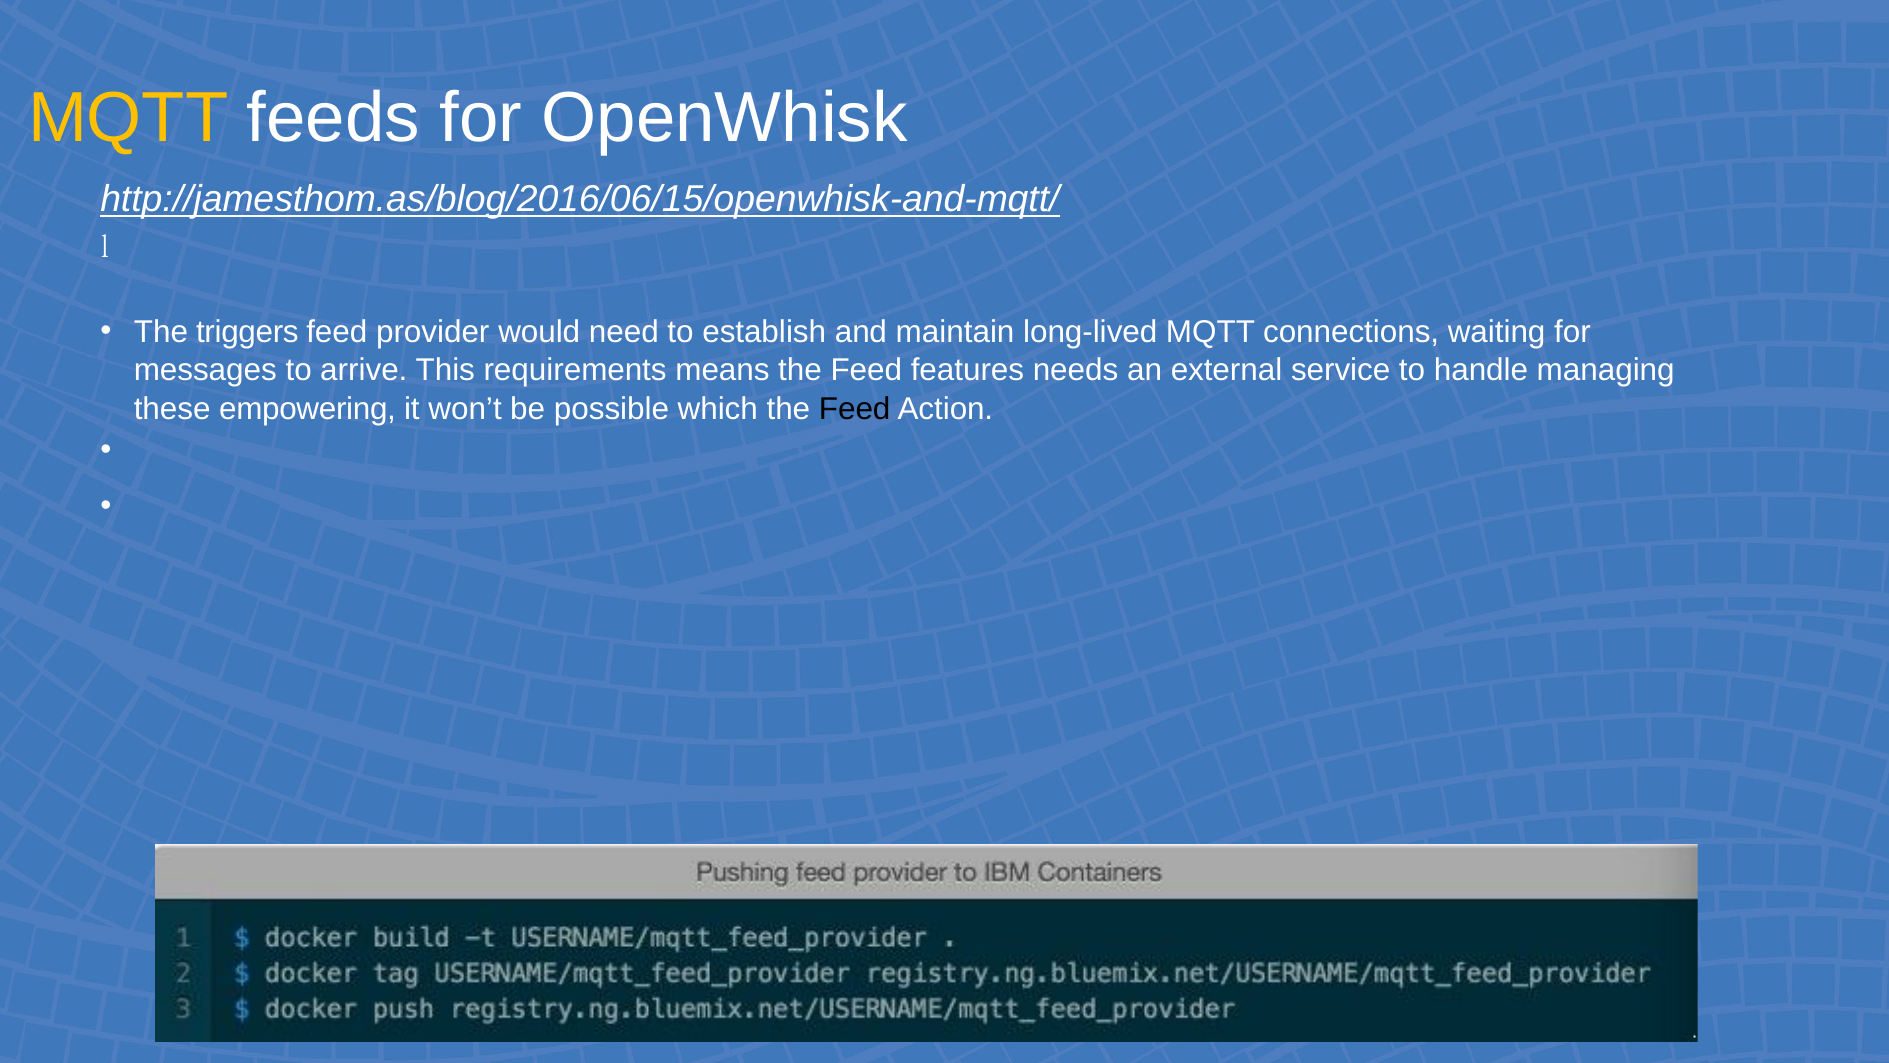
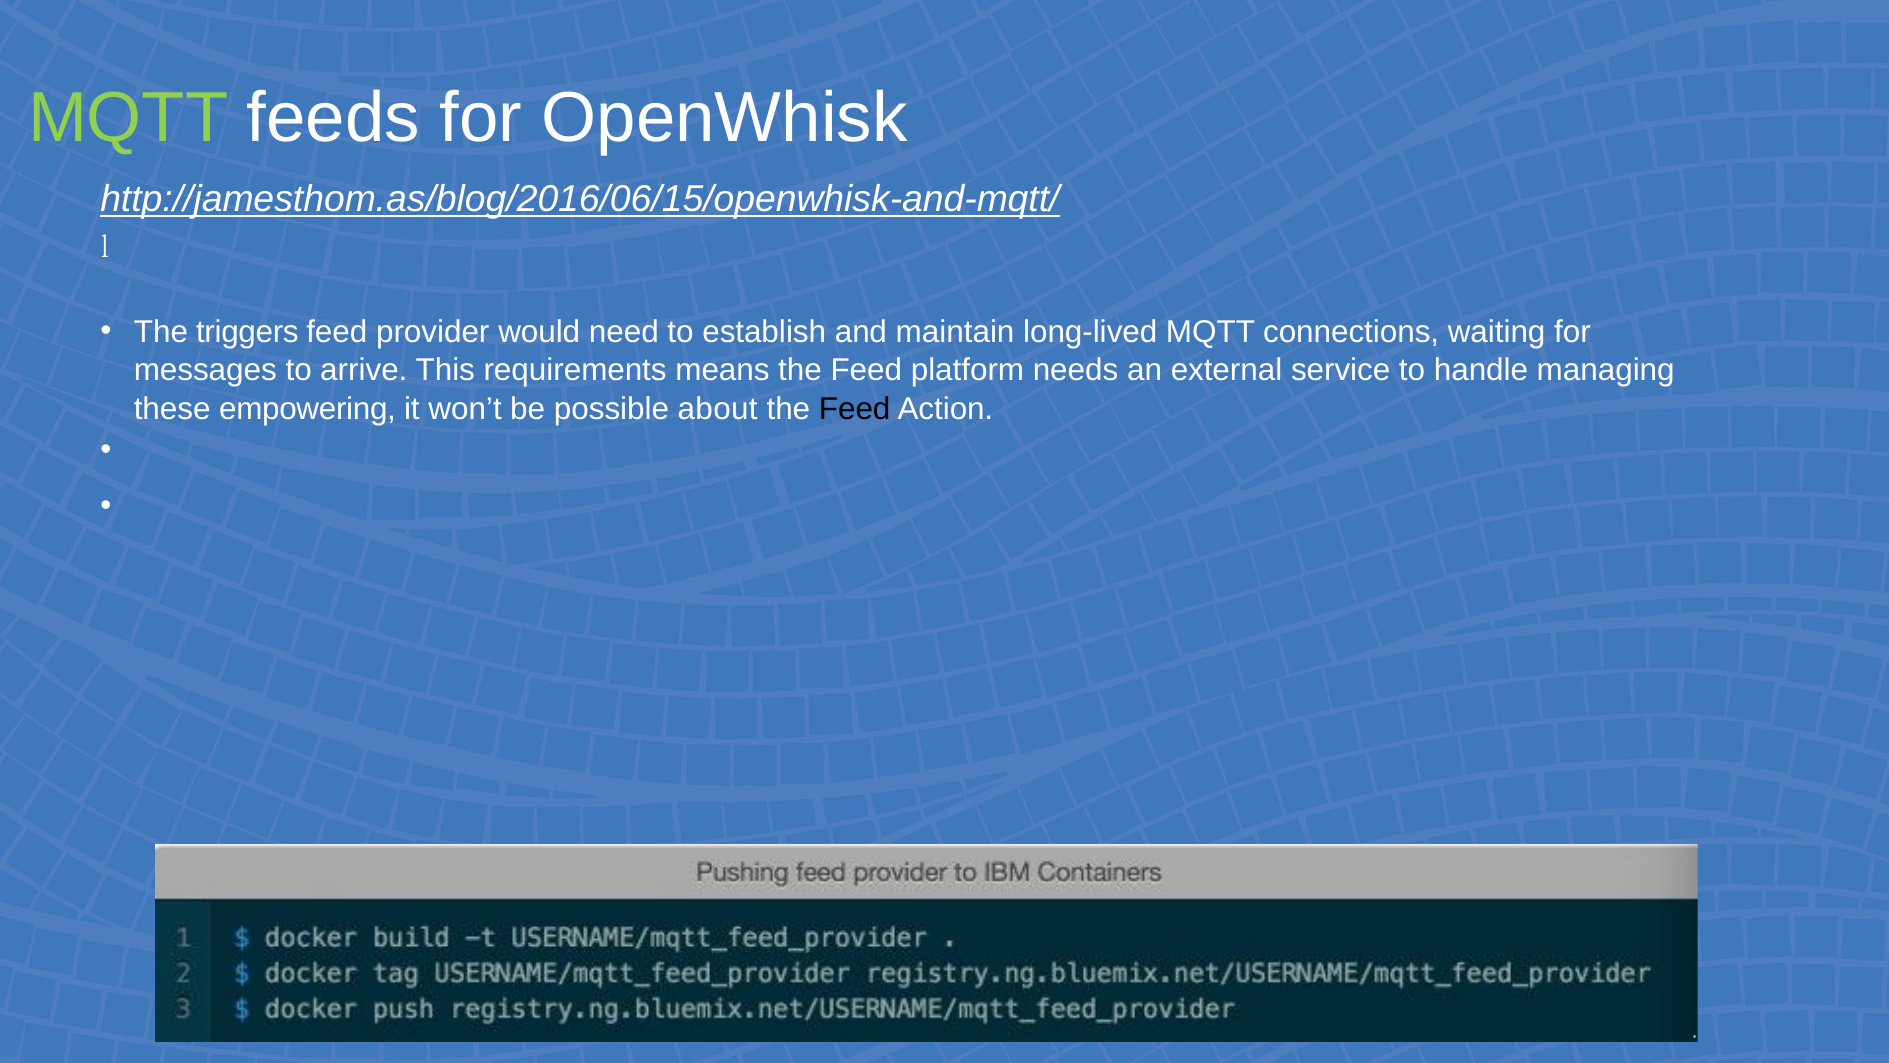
MQTT at (128, 118) colour: yellow -> light green
features: features -> platform
which: which -> about
